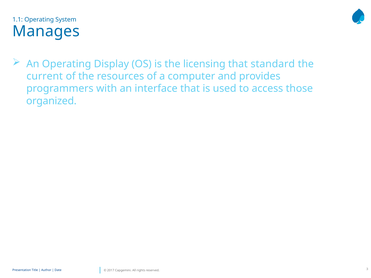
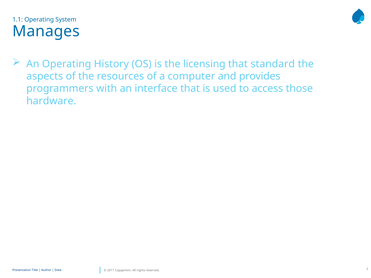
Display: Display -> History
current: current -> aspects
organized: organized -> hardware
